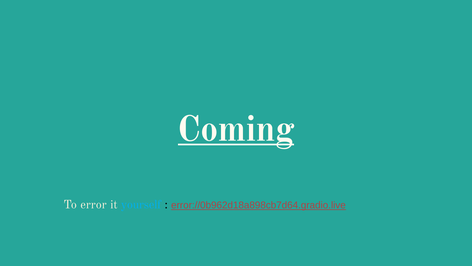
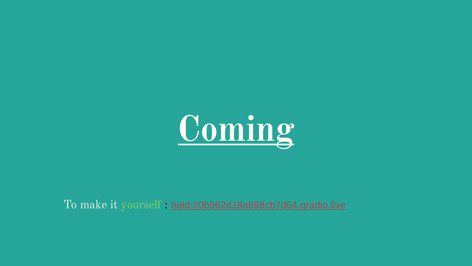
error: error -> make
yourself colour: light blue -> light green
error://0b962d18a898cb7d64.gradio.live: error://0b962d18a898cb7d64.gradio.live -> held://0b962d18a898cb7d64.gradio.live
